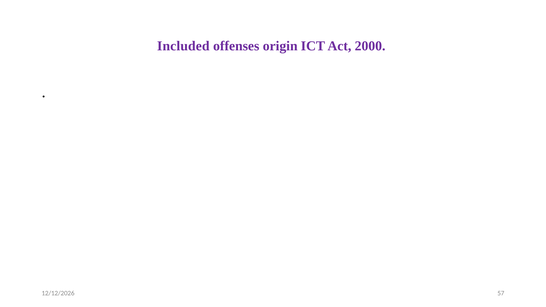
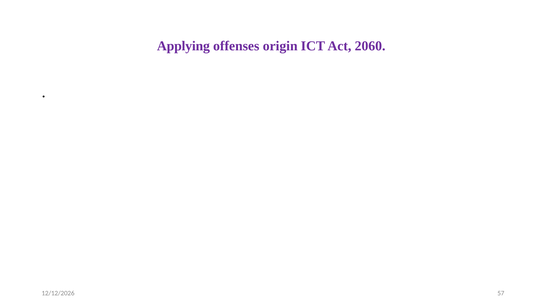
Included: Included -> Applying
2000: 2000 -> 2060
